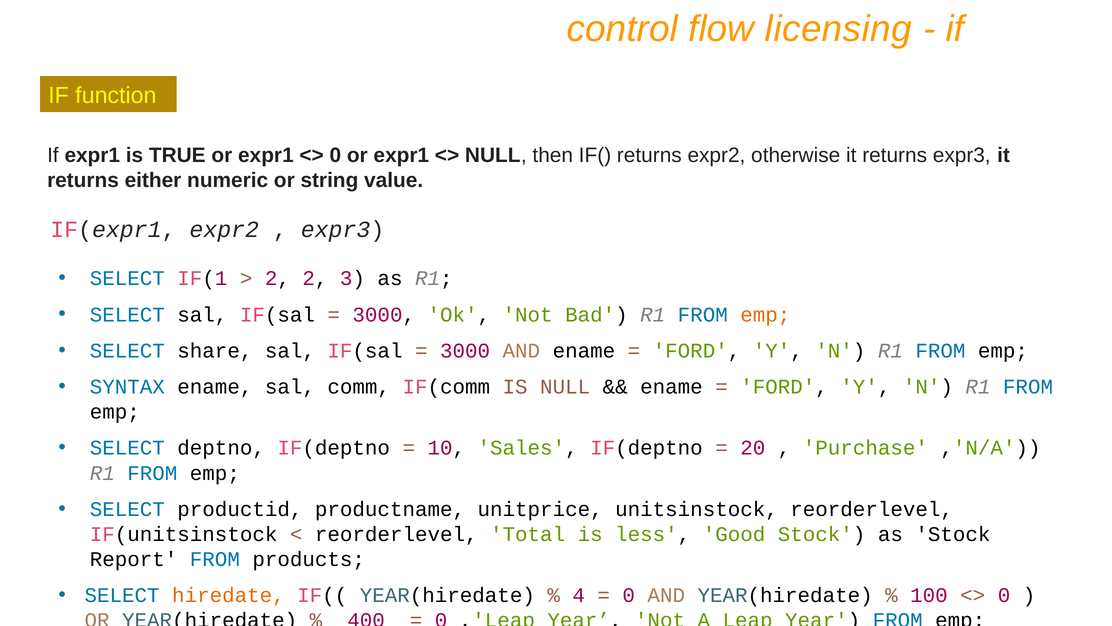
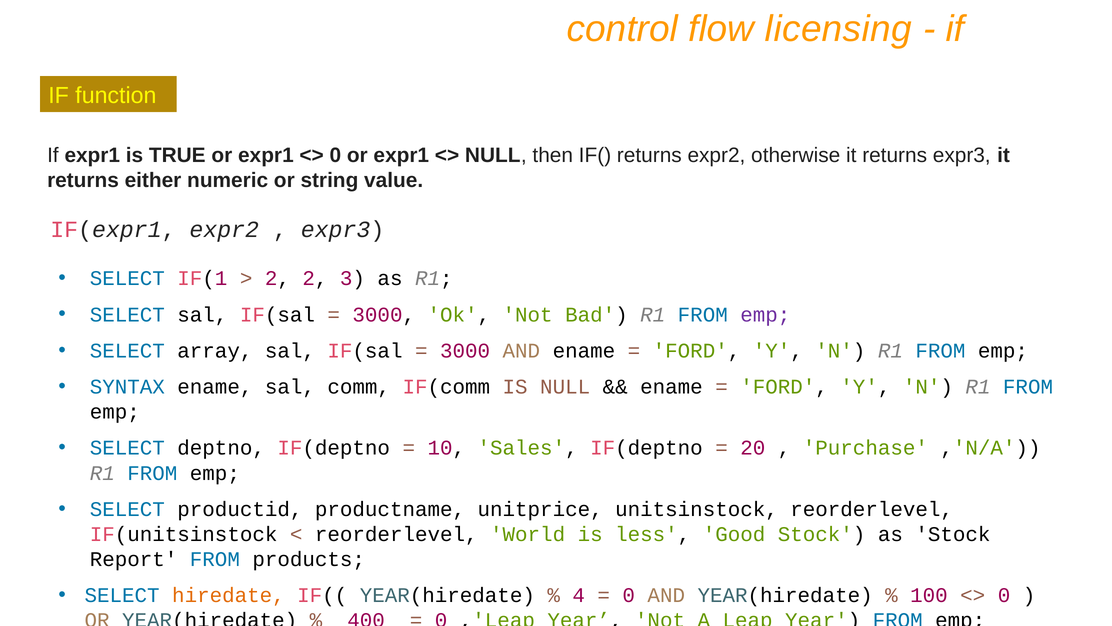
emp at (765, 314) colour: orange -> purple
share: share -> array
Total: Total -> World
